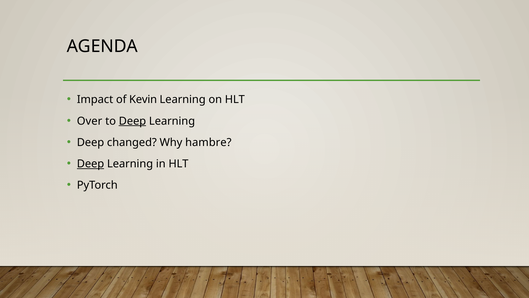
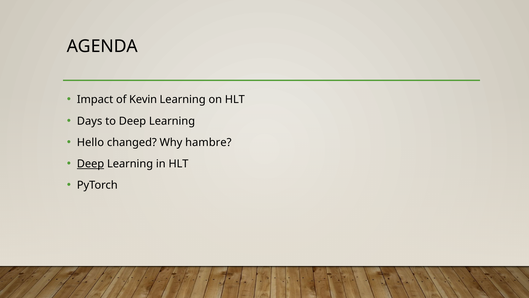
Over: Over -> Days
Deep at (132, 121) underline: present -> none
Deep at (90, 142): Deep -> Hello
